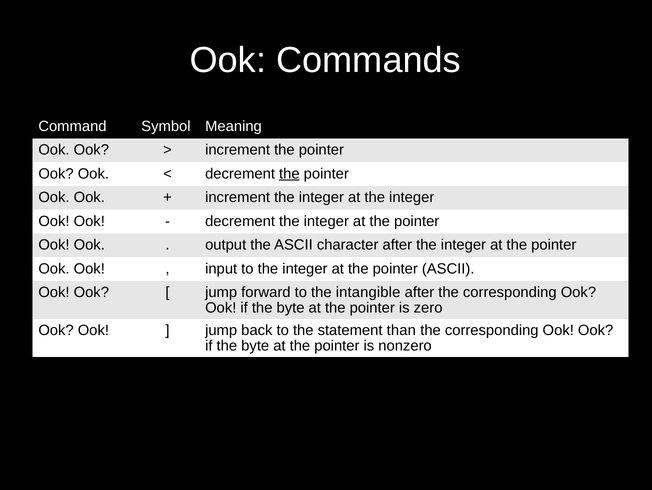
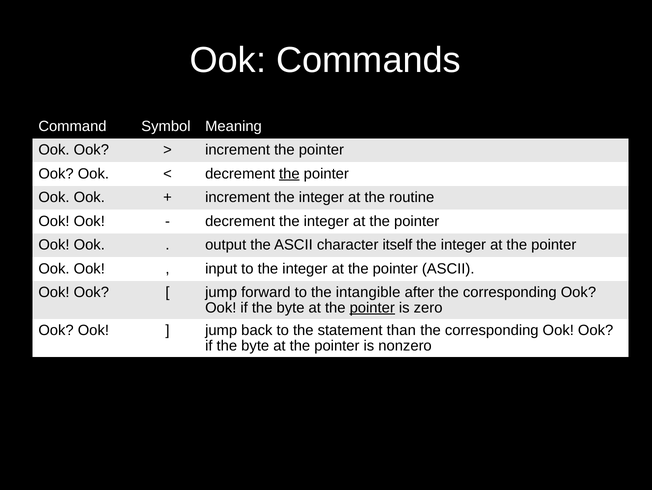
at the integer: integer -> routine
character after: after -> itself
pointer at (372, 307) underline: none -> present
